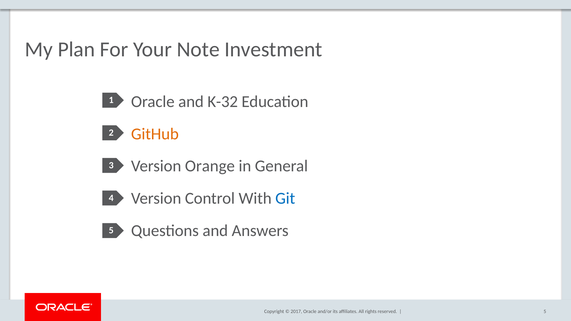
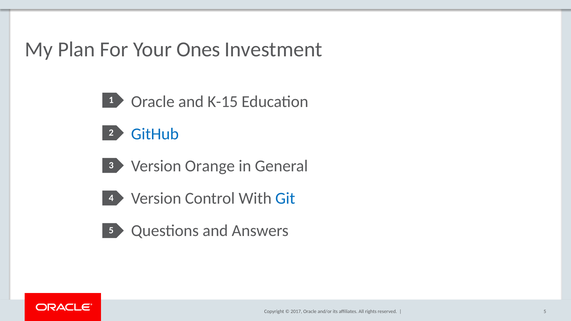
Note: Note -> Ones
K-32: K-32 -> K-15
GitHub colour: orange -> blue
